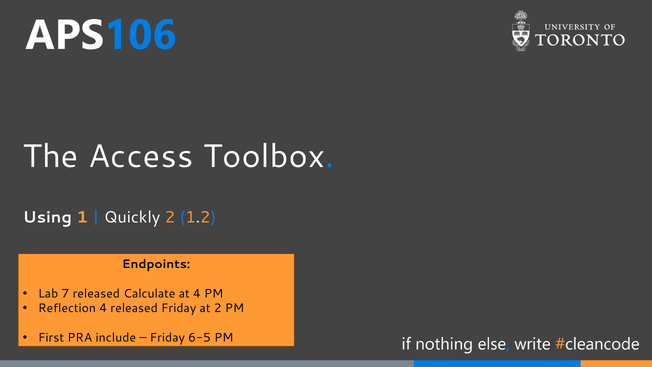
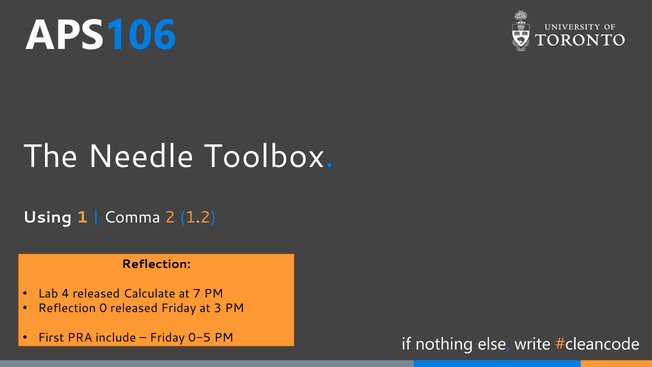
Access: Access -> Needle
Quickly: Quickly -> Comma
Endpoints at (156, 264): Endpoints -> Reflection
7: 7 -> 4
at 4: 4 -> 7
Reflection 4: 4 -> 0
at 2: 2 -> 3
6-5: 6-5 -> 0-5
